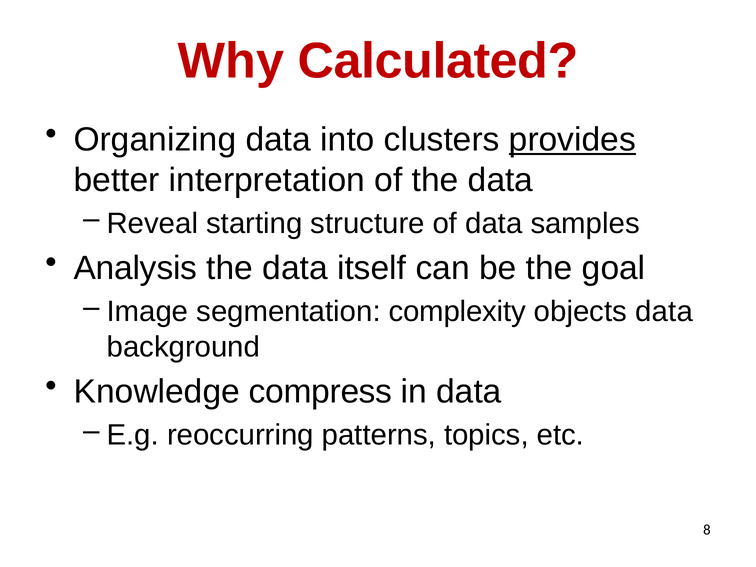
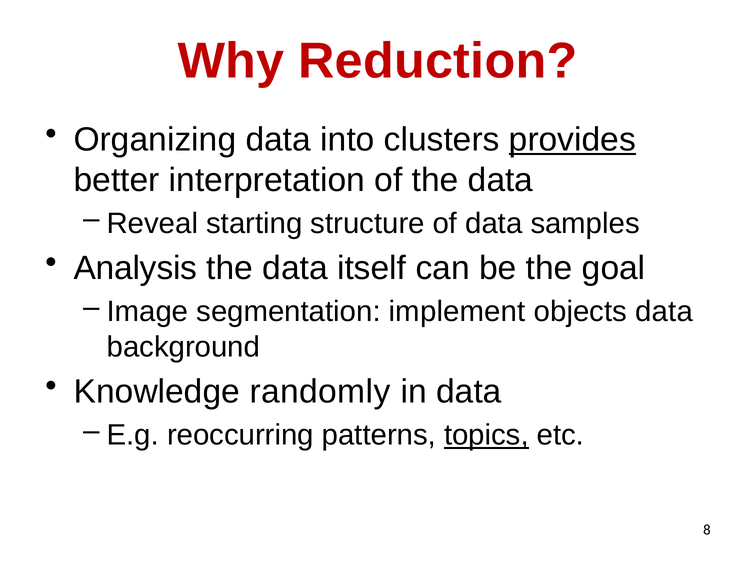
Calculated: Calculated -> Reduction
complexity: complexity -> implement
compress: compress -> randomly
topics underline: none -> present
